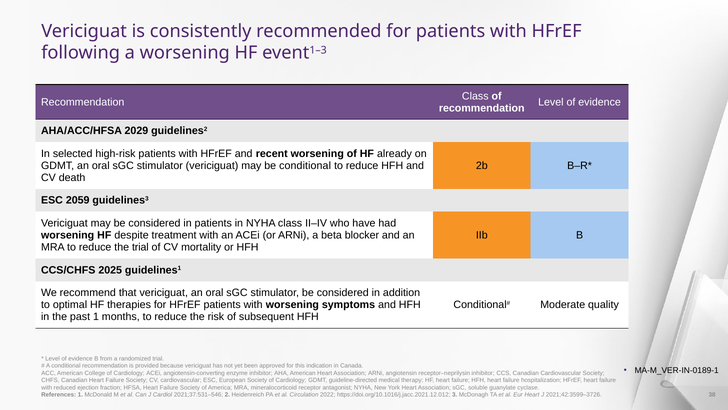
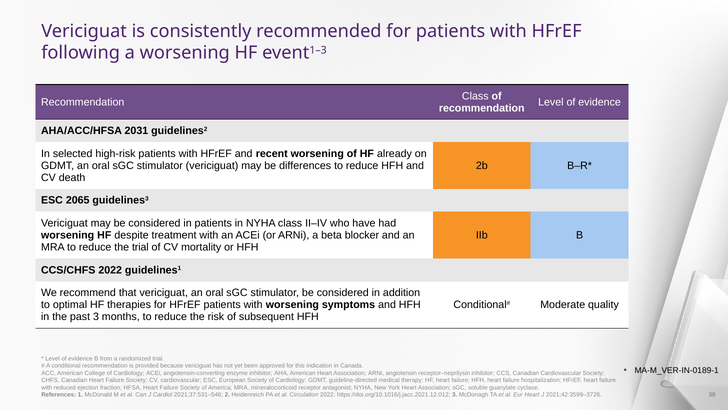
2029: 2029 -> 2031
be conditional: conditional -> differences
2059: 2059 -> 2065
CCS/CHFS 2025: 2025 -> 2022
past 1: 1 -> 3
